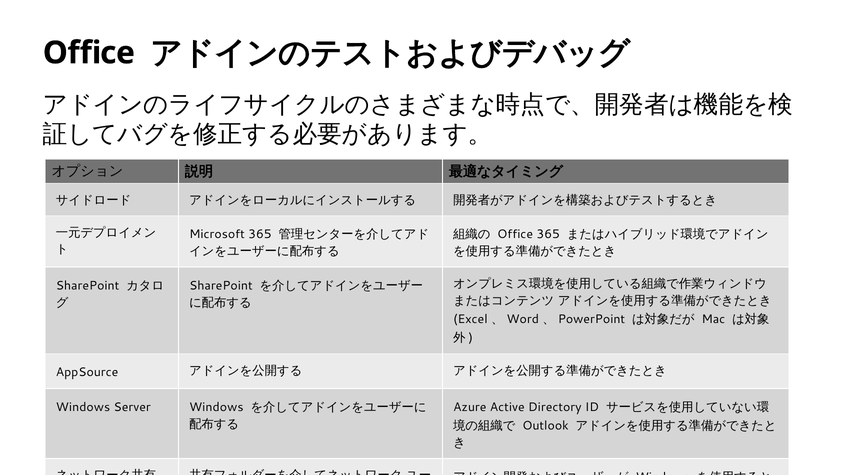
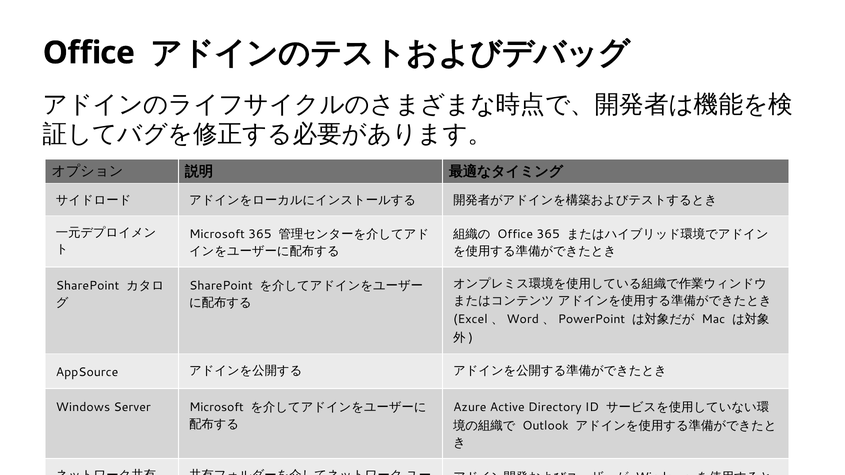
Server Windows: Windows -> Microsoft
